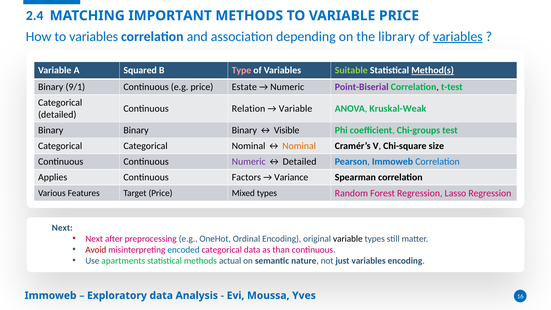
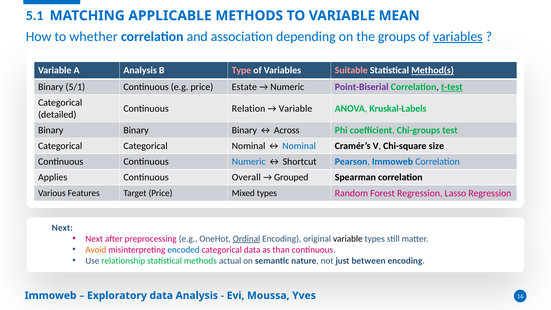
2.4: 2.4 -> 5.1
IMPORTANT: IMPORTANT -> APPLICABLE
VARIABLE PRICE: PRICE -> MEAN
to variables: variables -> whether
library: library -> groups
A Squared: Squared -> Analysis
Suitable colour: light green -> pink
9/1: 9/1 -> 5/1
t-test underline: none -> present
Kruskal-Weak: Kruskal-Weak -> Kruskal-Labels
Visible: Visible -> Across
Nominal at (299, 146) colour: orange -> blue
Numeric at (249, 162) colour: purple -> blue
Detailed at (300, 162): Detailed -> Shortcut
Factors: Factors -> Overall
Variance: Variance -> Grouped
Ordinal underline: none -> present
Avoid colour: red -> orange
apartments: apartments -> relationship
just variables: variables -> between
